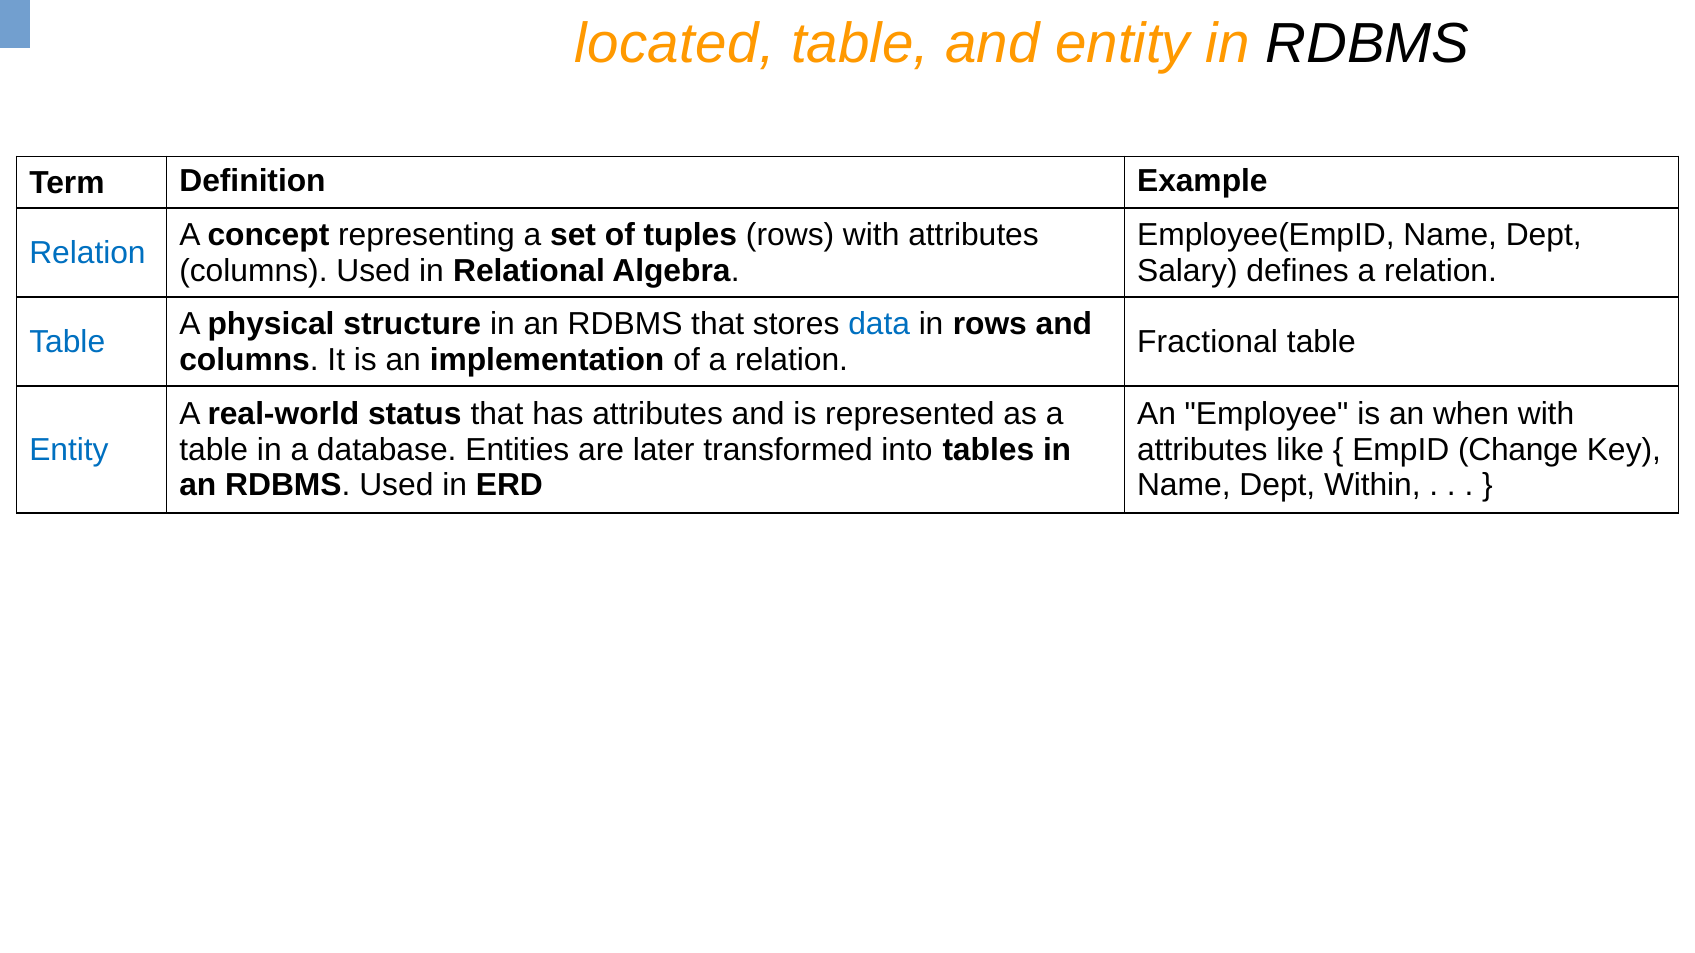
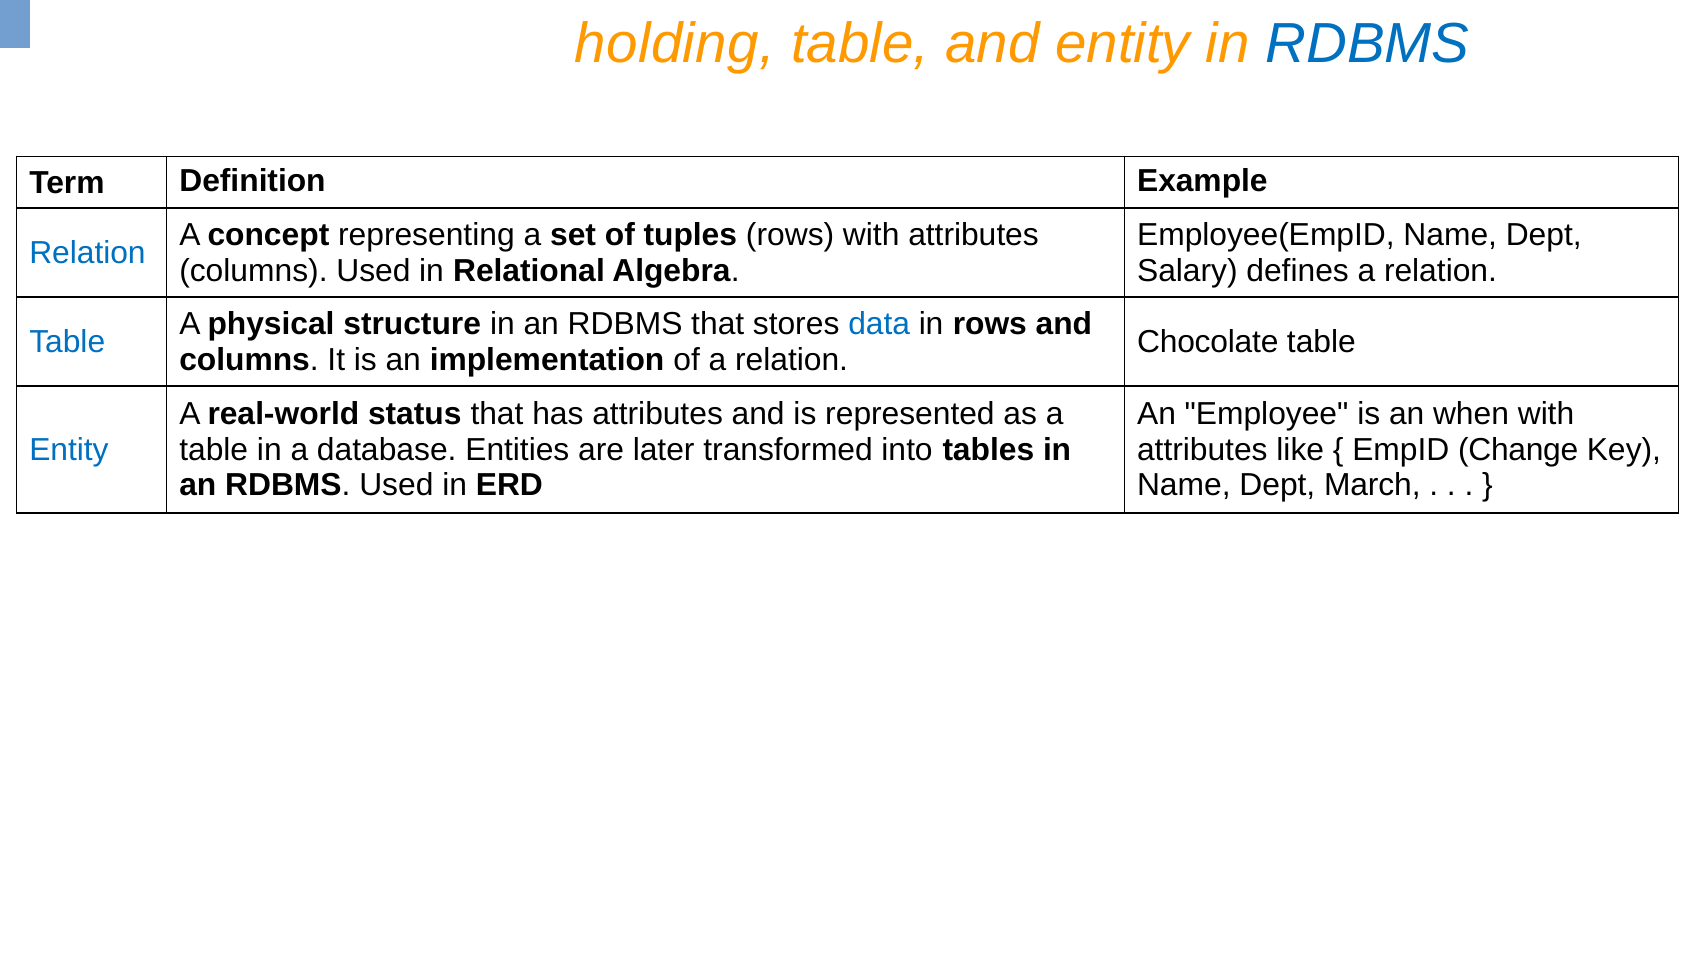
located: located -> holding
RDBMS at (1368, 44) colour: black -> blue
Fractional: Fractional -> Chocolate
Within: Within -> March
